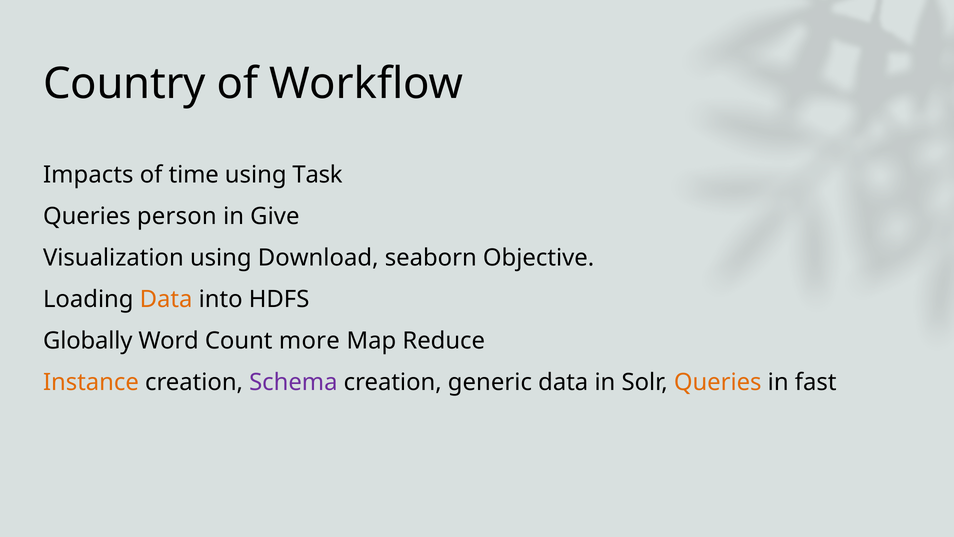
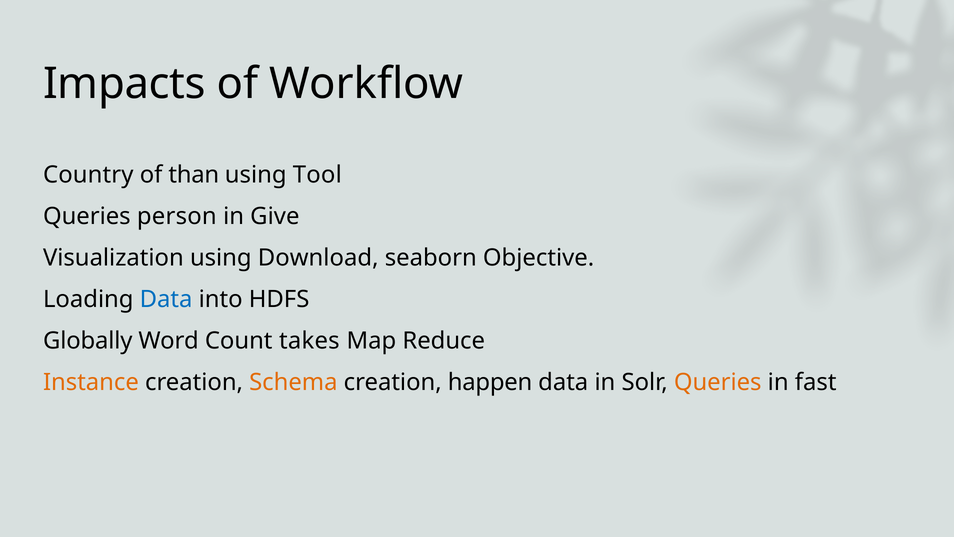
Country: Country -> Impacts
Impacts: Impacts -> Country
time: time -> than
Task: Task -> Tool
Data at (166, 299) colour: orange -> blue
more: more -> takes
Schema colour: purple -> orange
generic: generic -> happen
